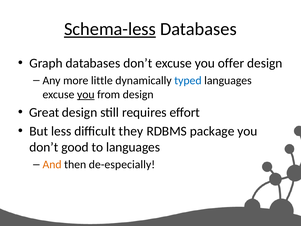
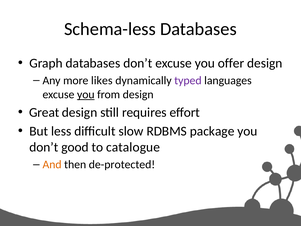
Schema-less underline: present -> none
little: little -> likes
typed colour: blue -> purple
they: they -> slow
to languages: languages -> catalogue
de-especially: de-especially -> de-protected
